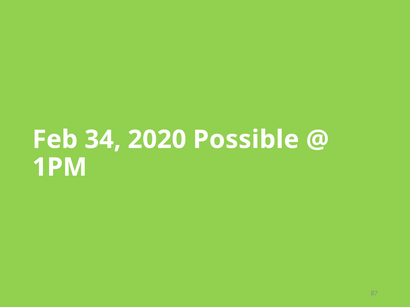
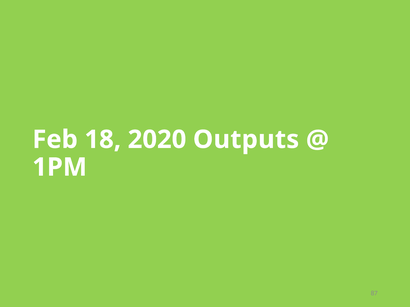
34: 34 -> 18
Possible: Possible -> Outputs
